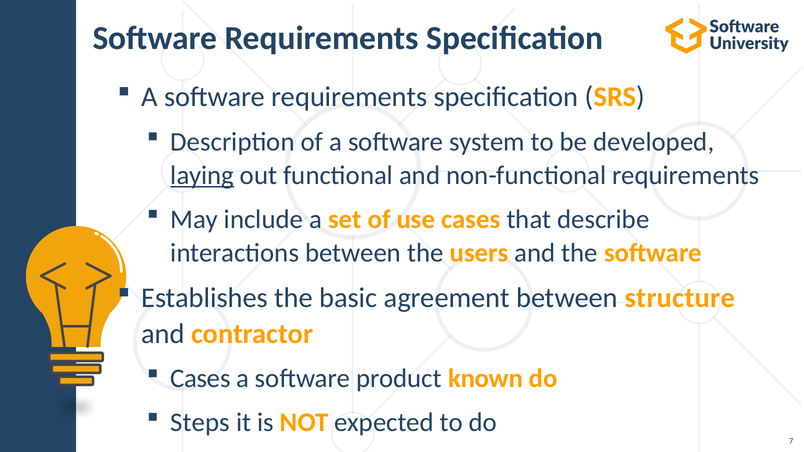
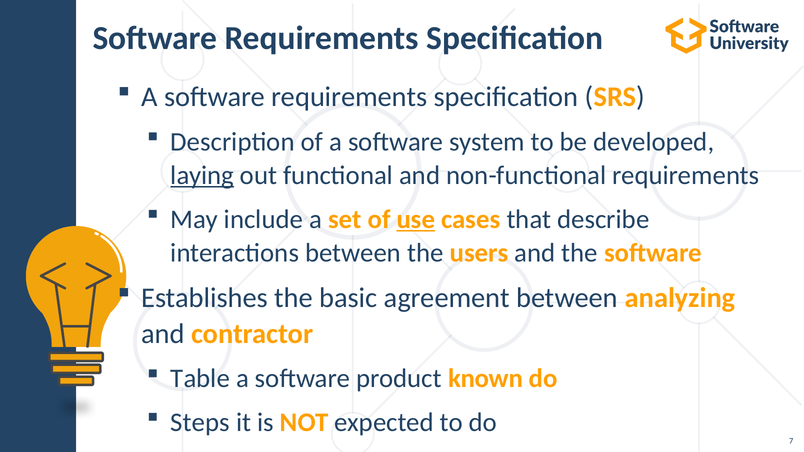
use underline: none -> present
structure: structure -> analyzing
Cases at (200, 379): Cases -> Table
